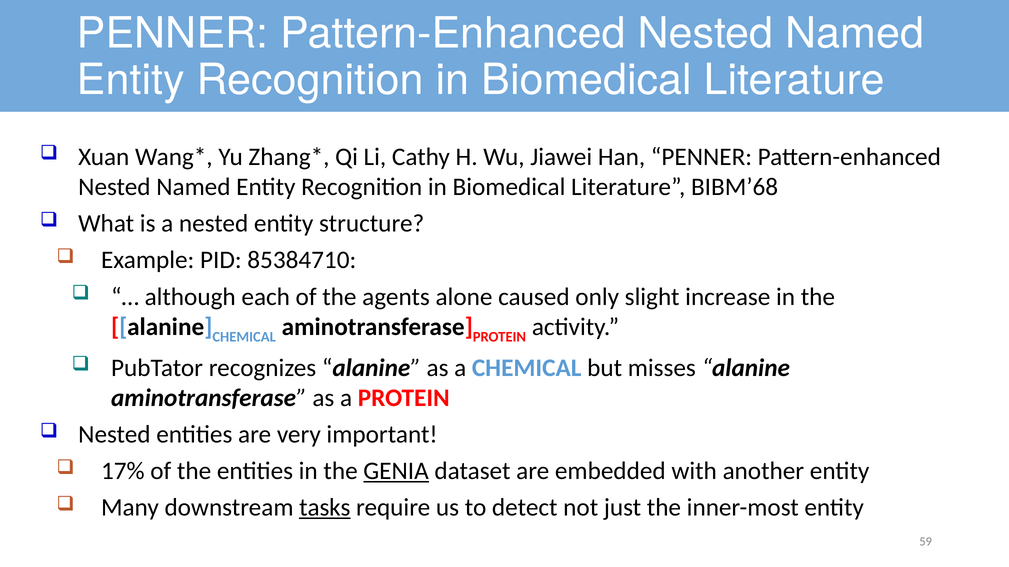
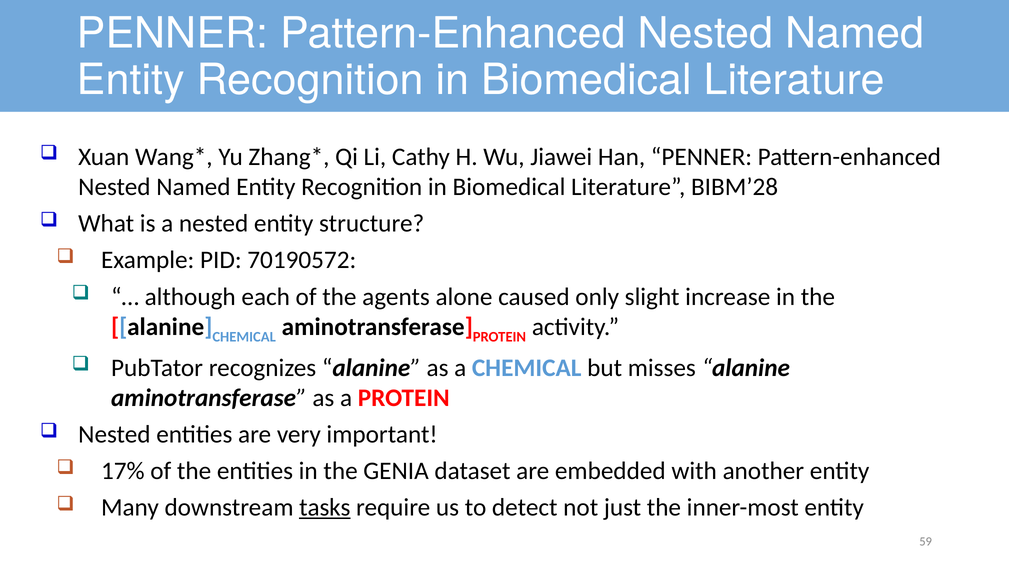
BIBM’68: BIBM’68 -> BIBM’28
85384710: 85384710 -> 70190572
GENIA underline: present -> none
